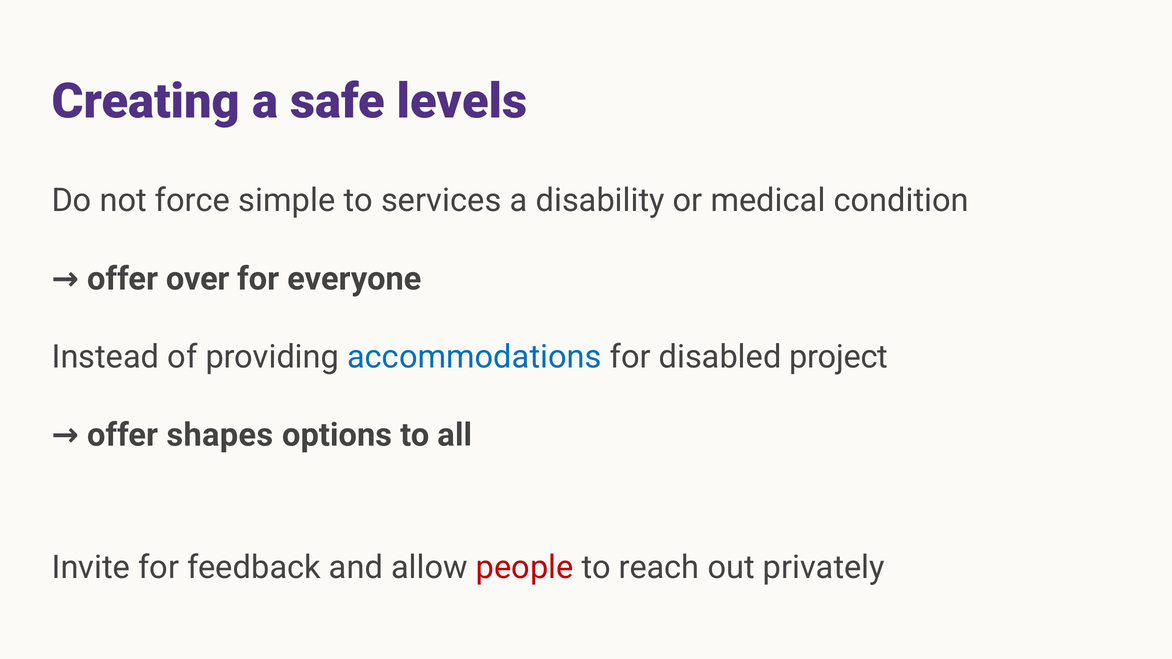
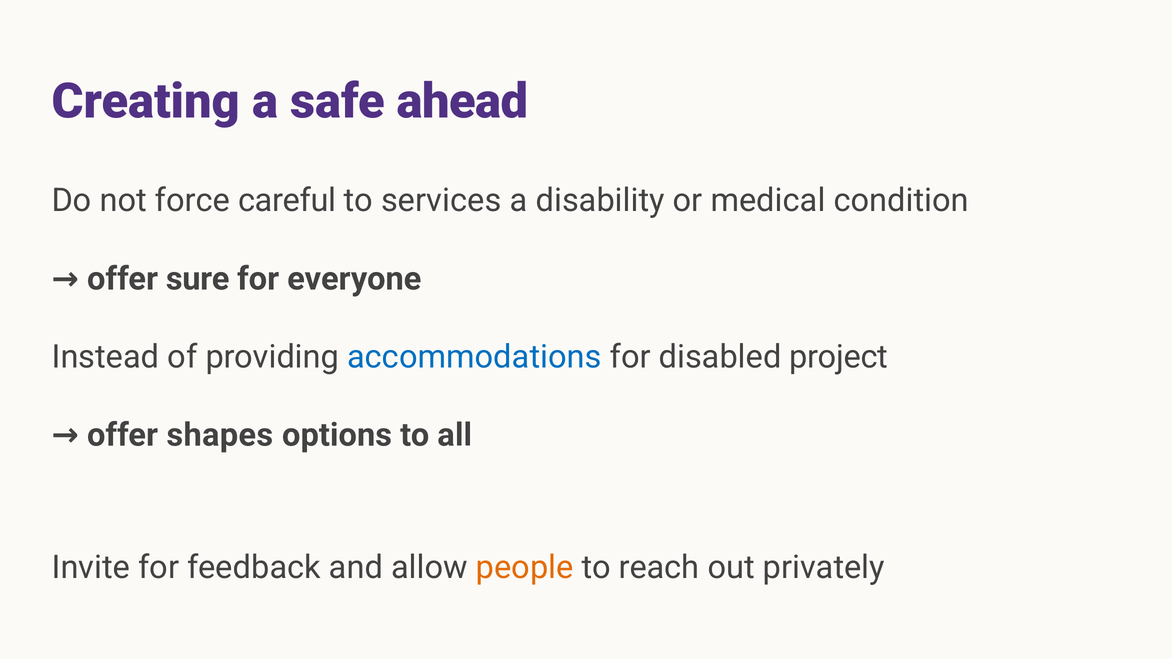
levels: levels -> ahead
simple: simple -> careful
over: over -> sure
people colour: red -> orange
